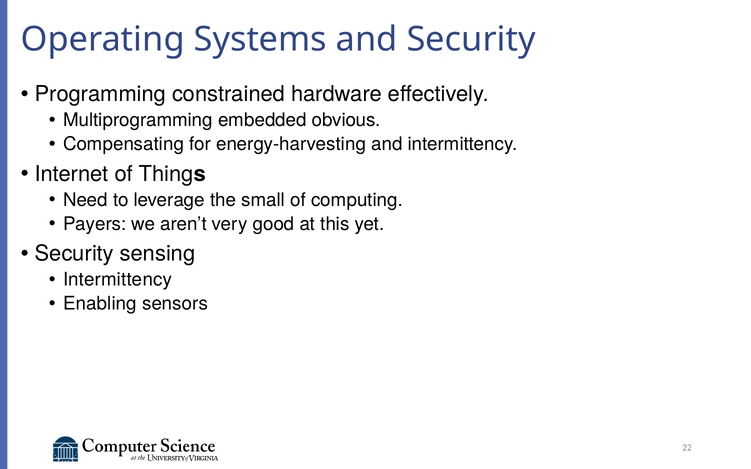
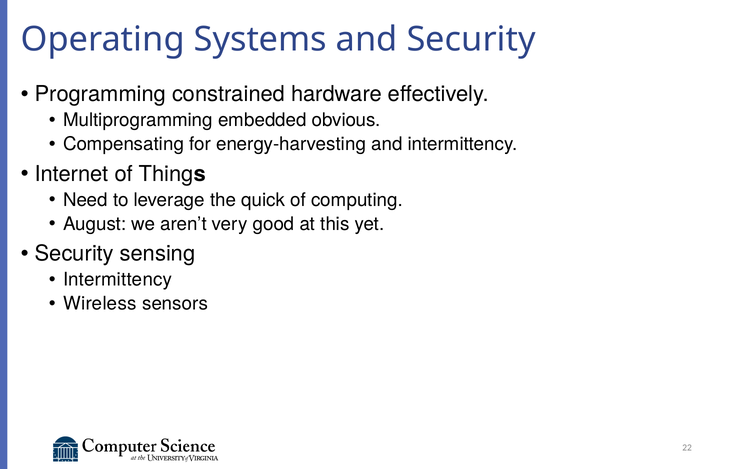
small: small -> quick
Payers: Payers -> August
Enabling: Enabling -> Wireless
